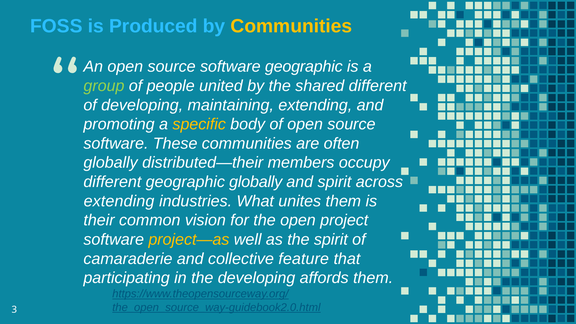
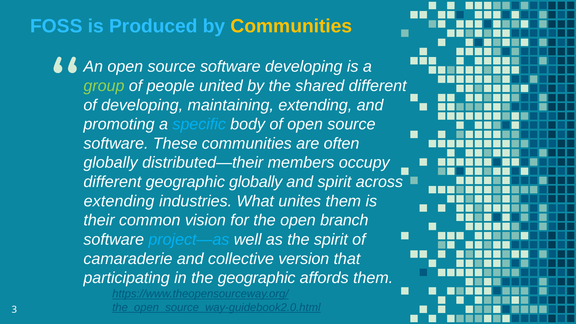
software geographic: geographic -> developing
specific colour: yellow -> light blue
project: project -> branch
project—as colour: yellow -> light blue
feature: feature -> version
the developing: developing -> geographic
